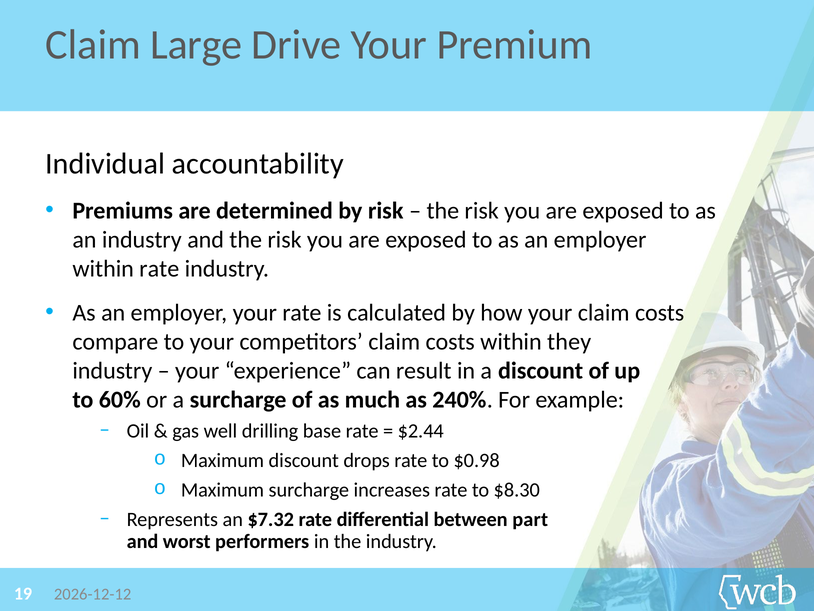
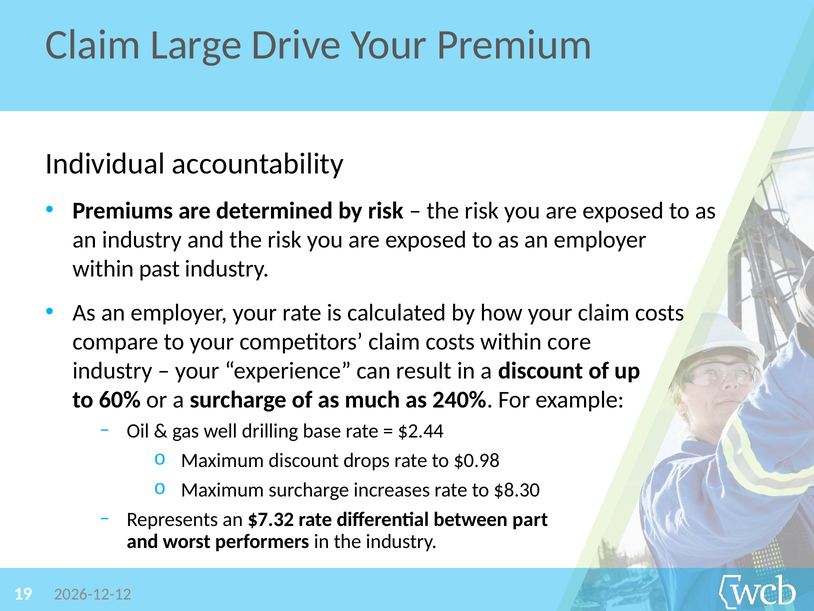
within rate: rate -> past
they: they -> core
